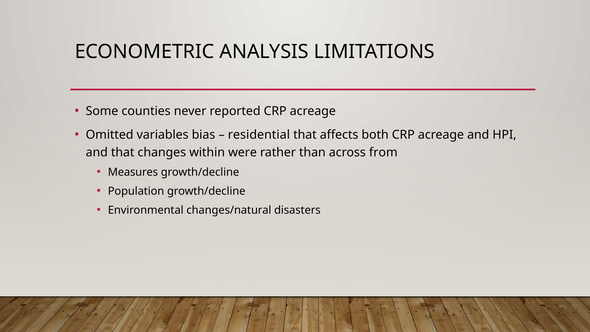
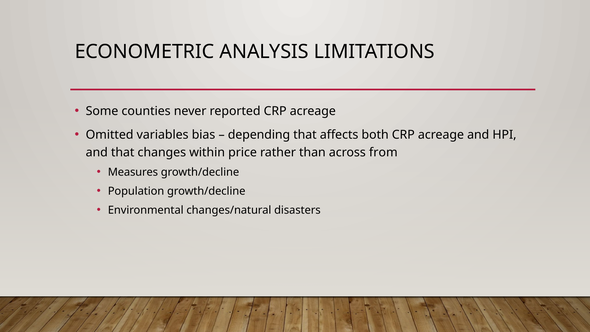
residential: residential -> depending
were: were -> price
